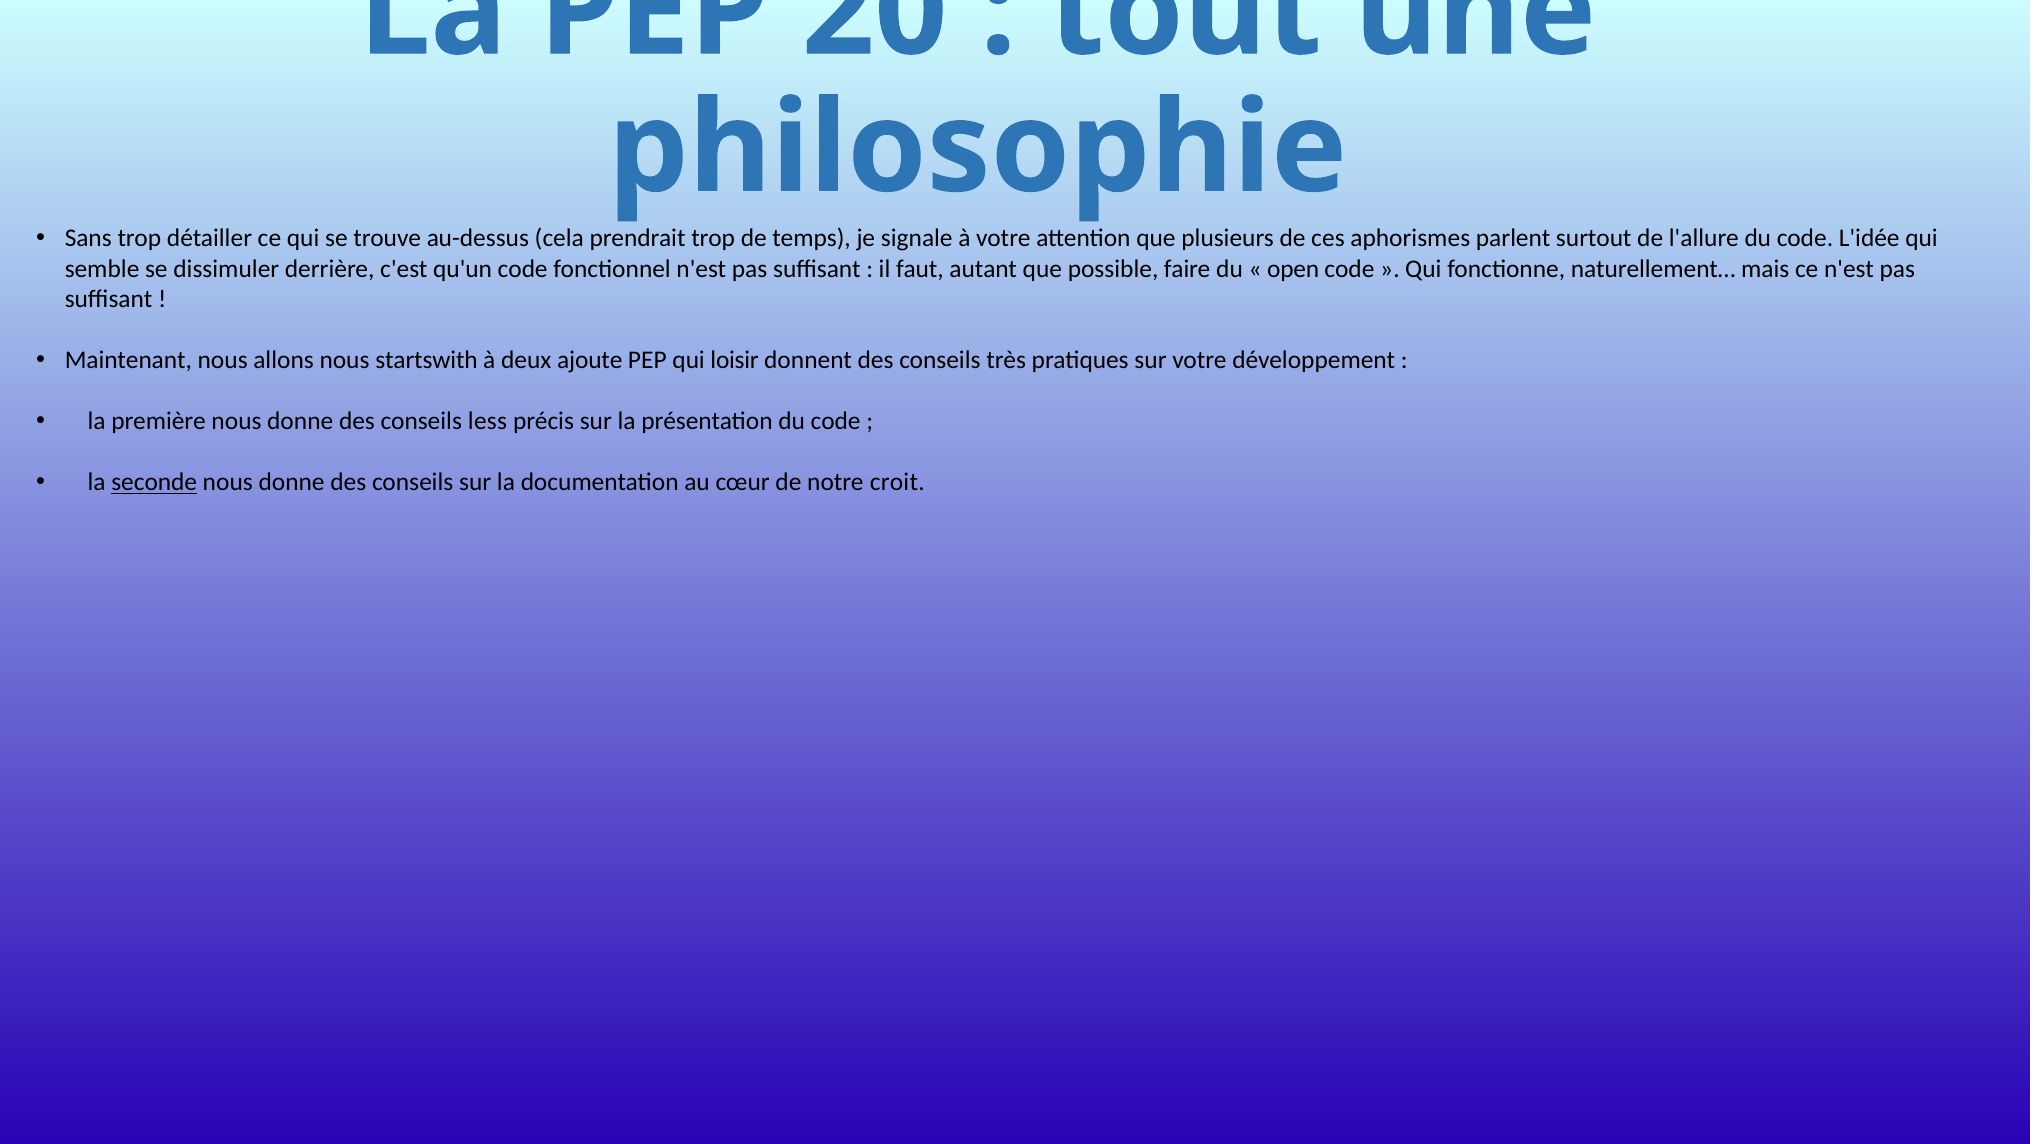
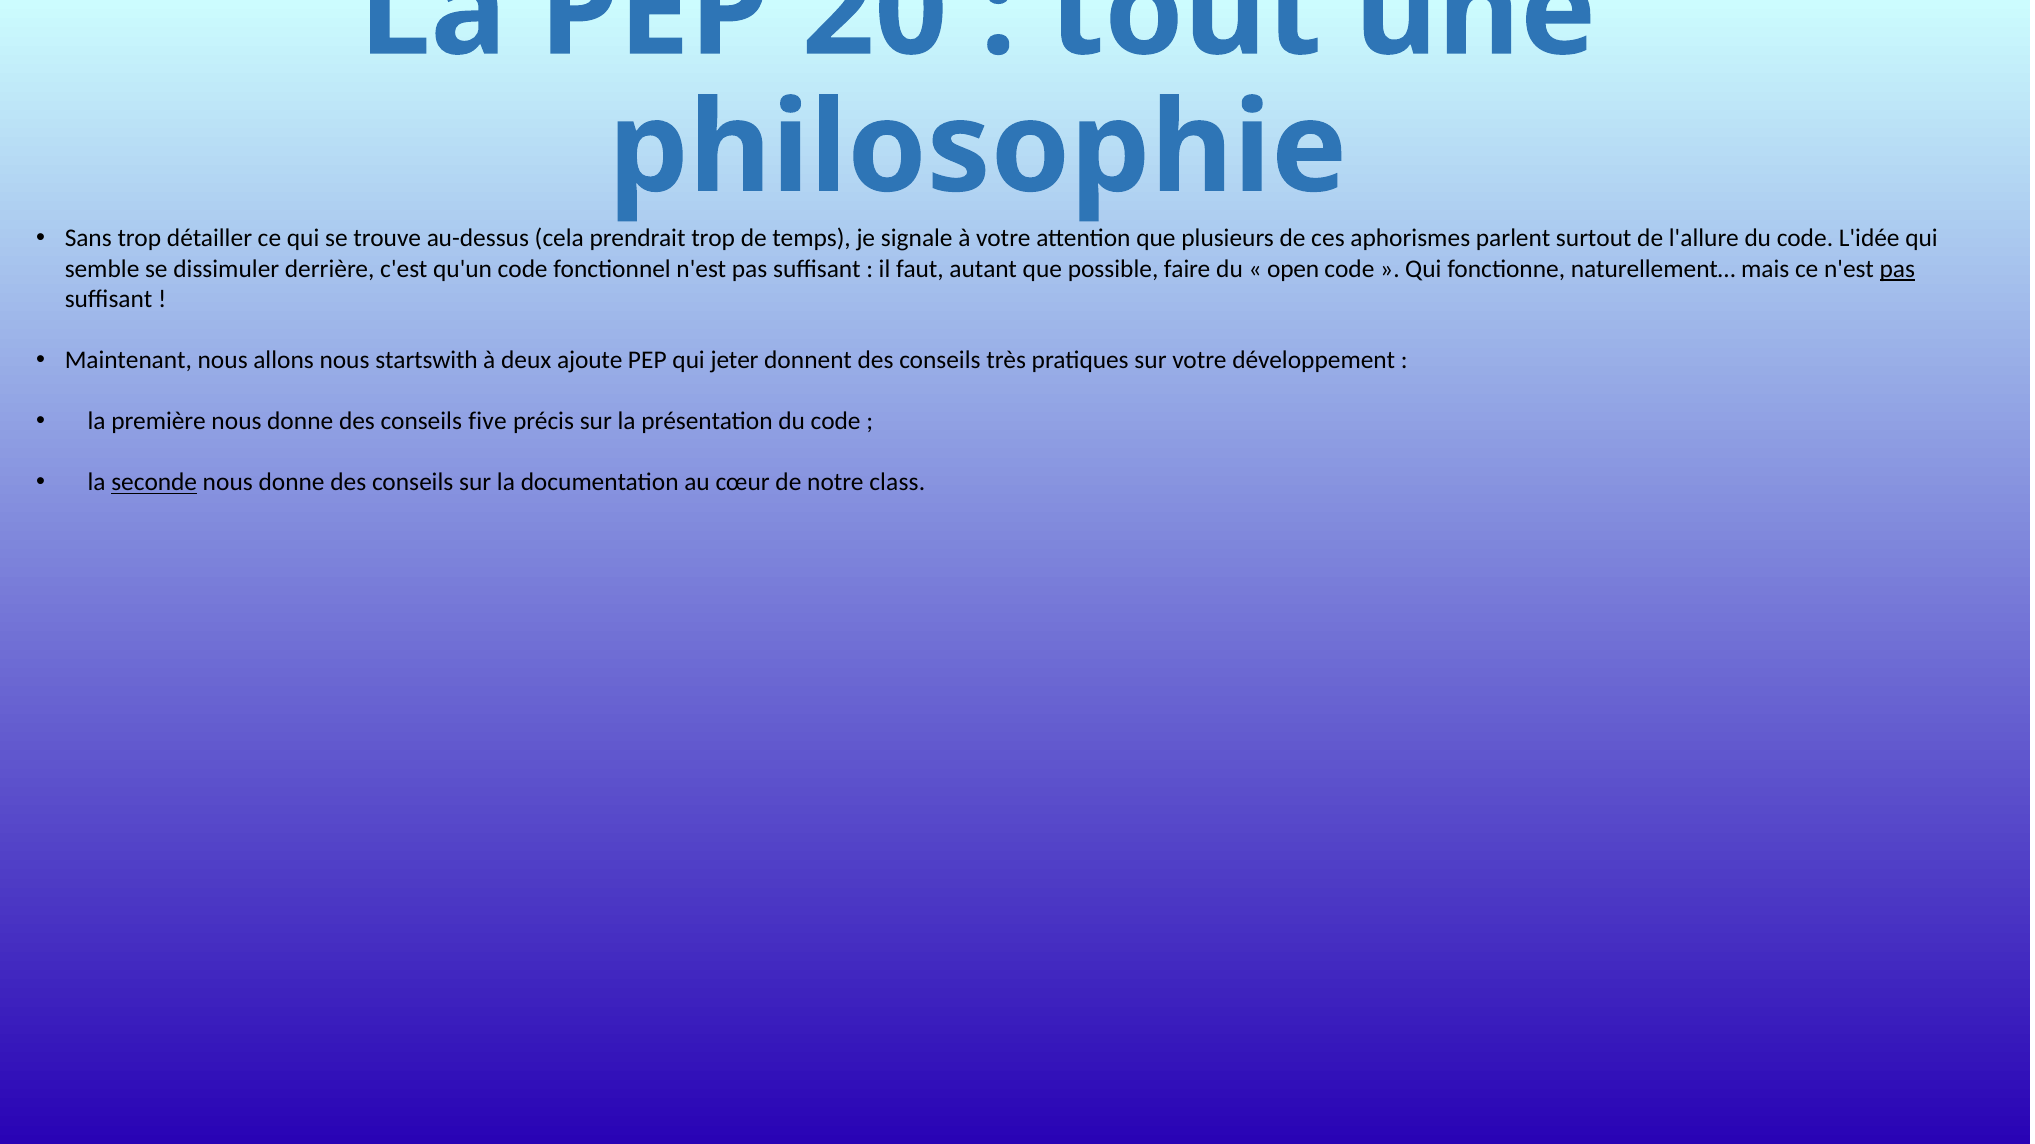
pas at (1897, 269) underline: none -> present
loisir: loisir -> jeter
less: less -> five
croit: croit -> class
